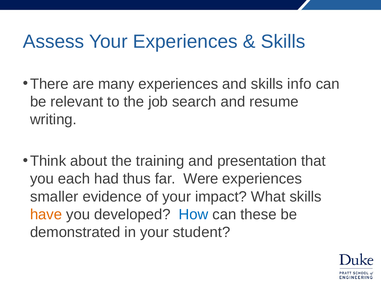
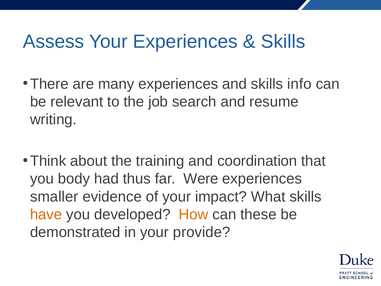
presentation: presentation -> coordination
each: each -> body
How colour: blue -> orange
student: student -> provide
